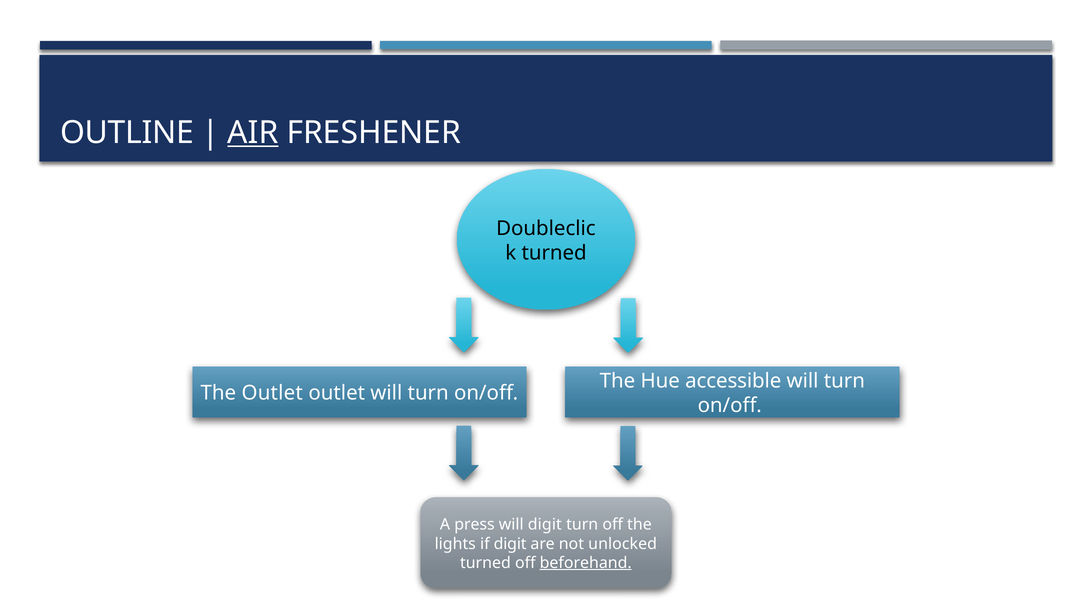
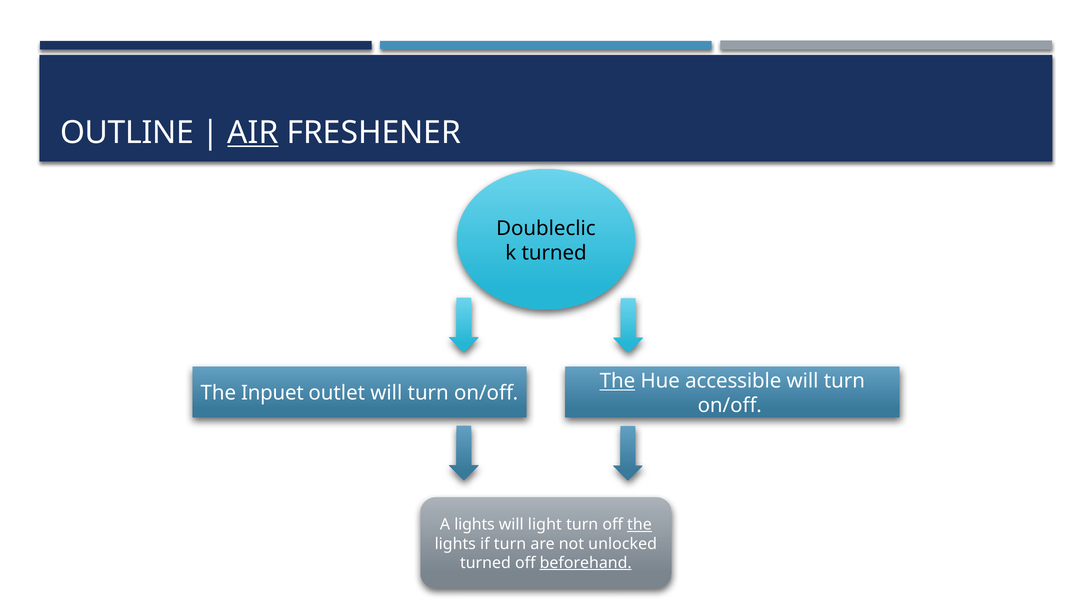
The at (617, 381) underline: none -> present
The Outlet: Outlet -> Inpuet
A press: press -> lights
will digit: digit -> light
the at (639, 525) underline: none -> present
if digit: digit -> turn
